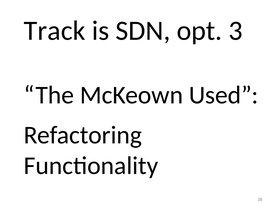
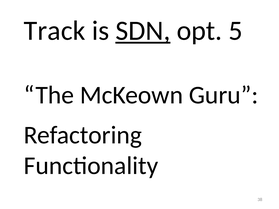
SDN underline: none -> present
3: 3 -> 5
Used: Used -> Guru
